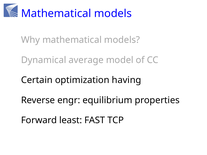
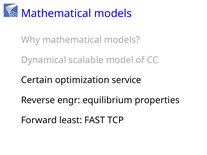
average: average -> scalable
having: having -> service
